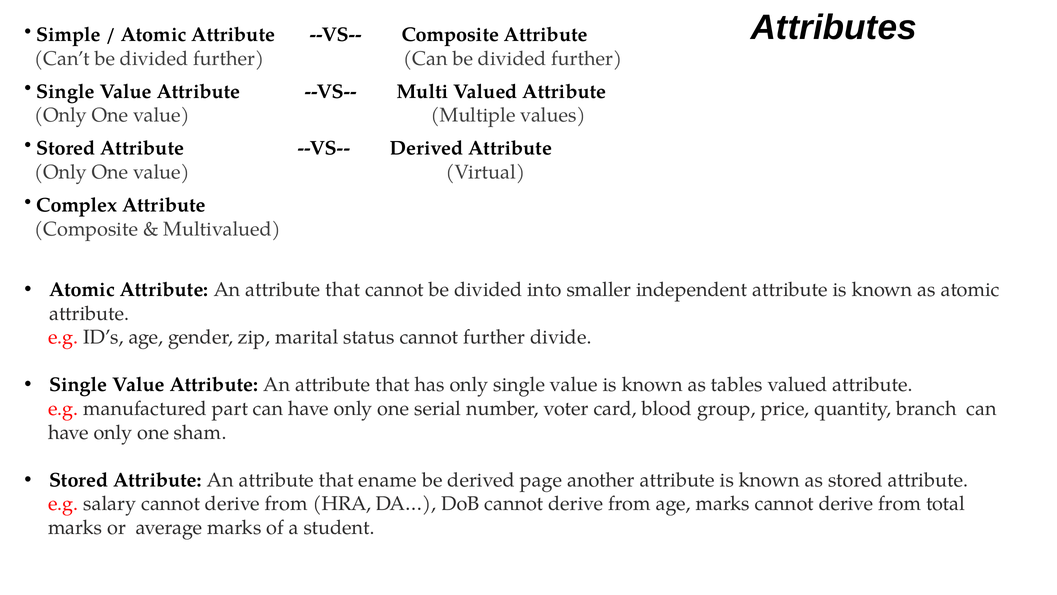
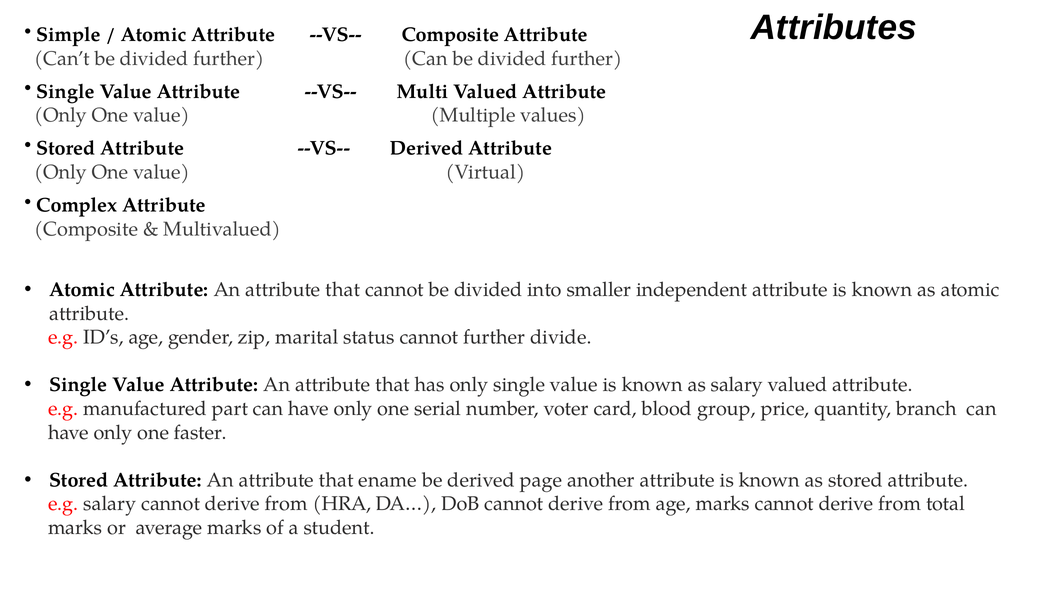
as tables: tables -> salary
sham: sham -> faster
